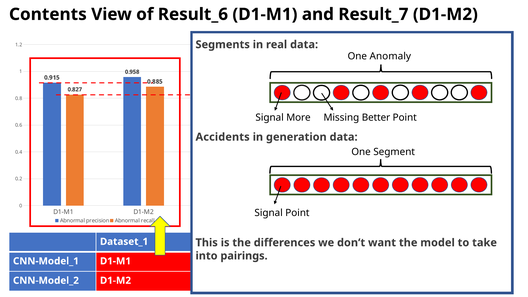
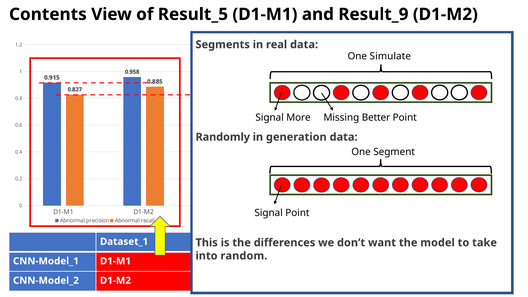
of Result_6: Result_6 -> Result_5
Result_7: Result_7 -> Result_9
Anomaly: Anomaly -> Simulate
Accidents: Accidents -> Randomly
pairings: pairings -> random
